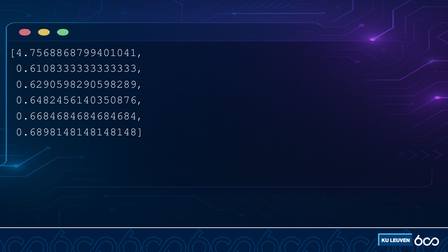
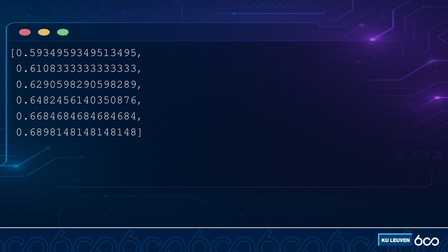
4.7568868799401041: 4.7568868799401041 -> 0.5934959349513495
